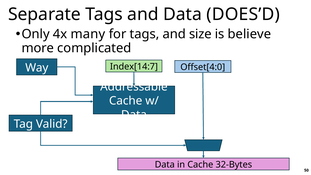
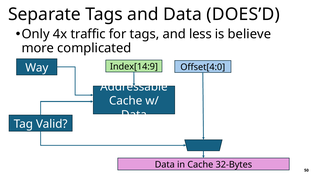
many: many -> traffic
size: size -> less
Index[14:7: Index[14:7 -> Index[14:9
